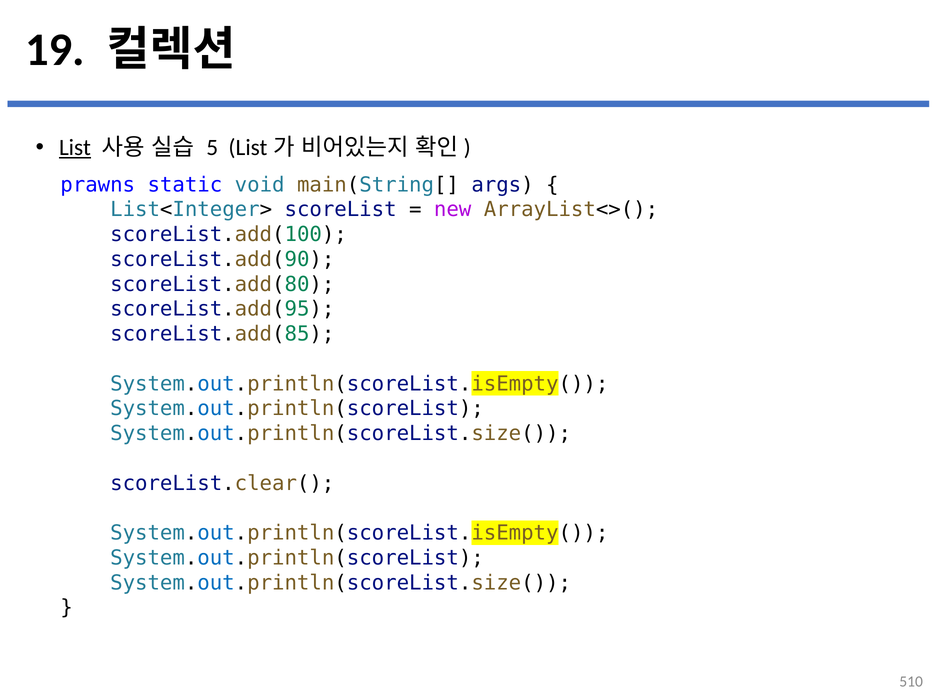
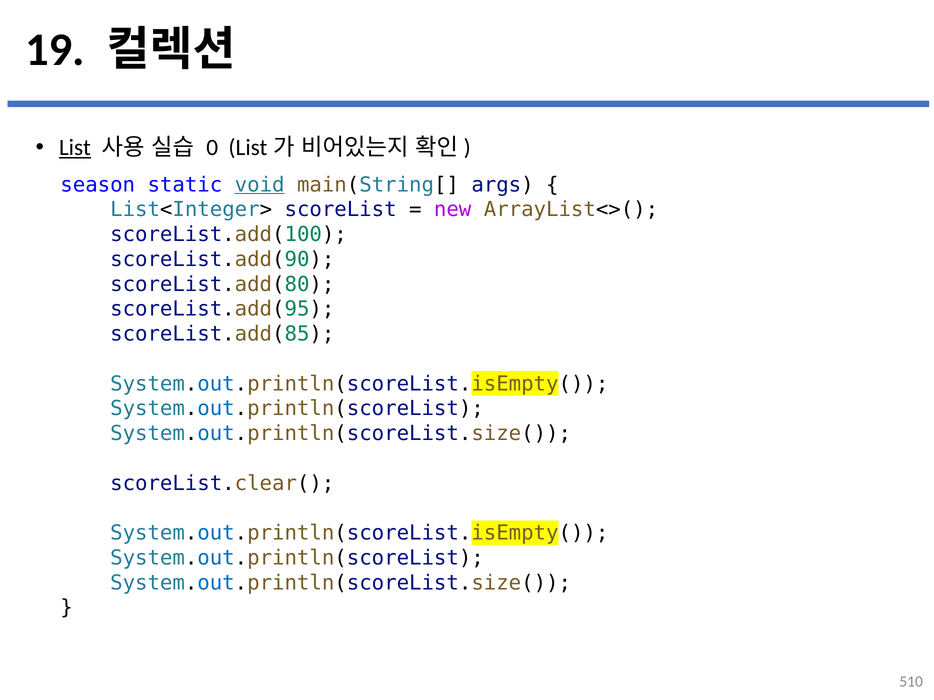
5: 5 -> 0
prawns: prawns -> season
void underline: none -> present
